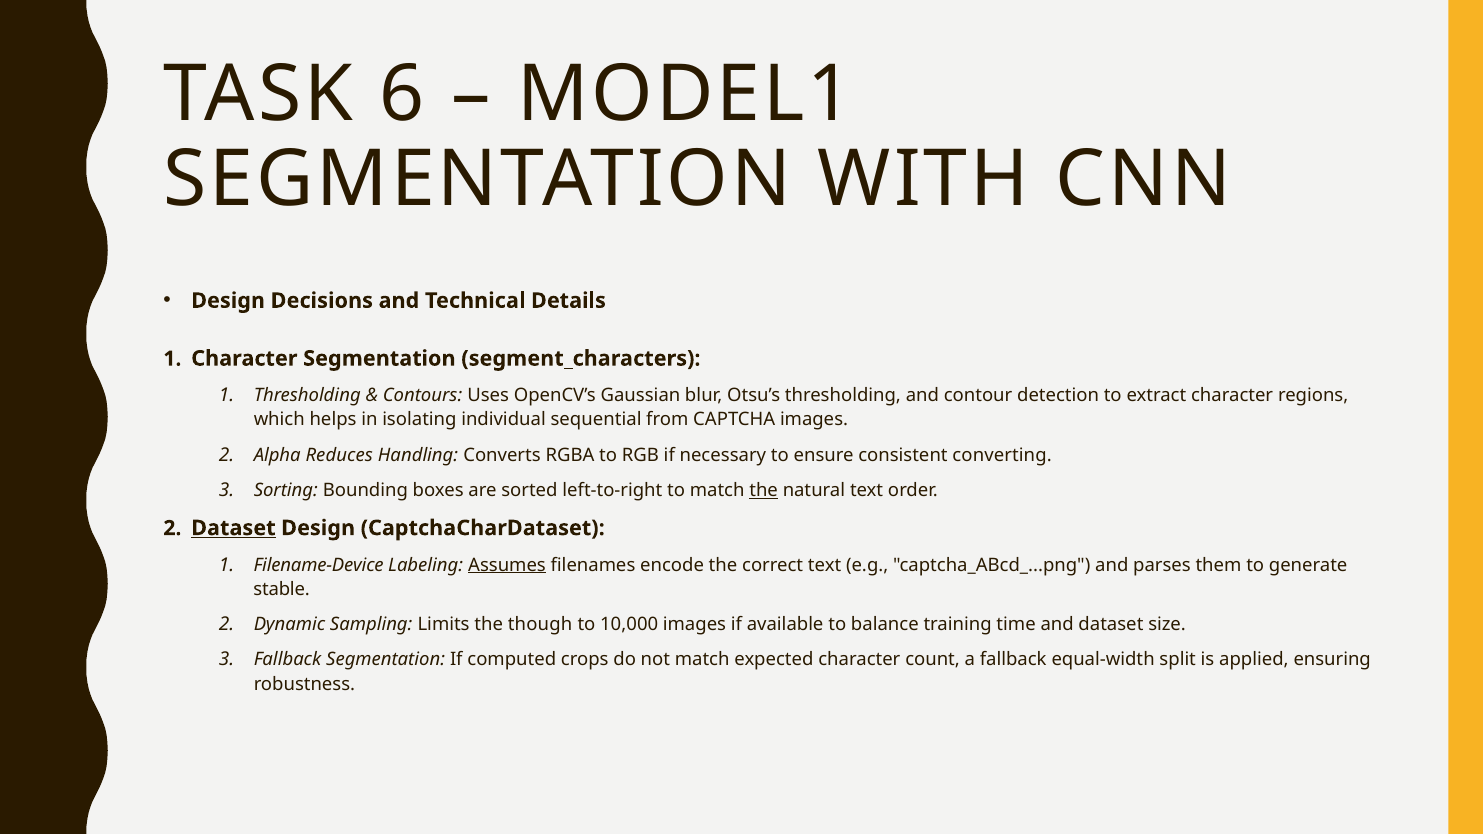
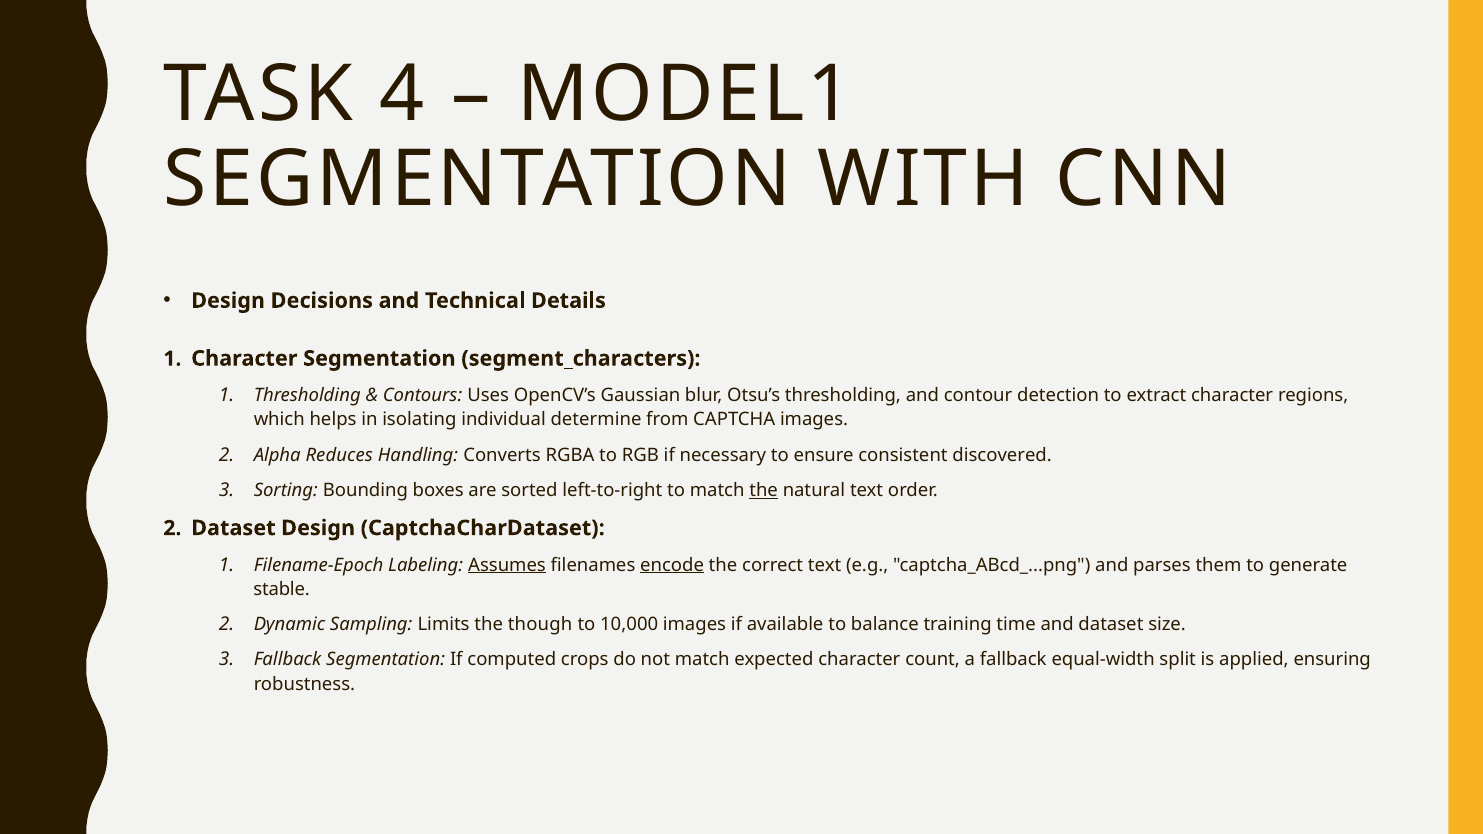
6: 6 -> 4
sequential: sequential -> determine
converting: converting -> discovered
Dataset at (233, 528) underline: present -> none
Filename-Device: Filename-Device -> Filename-Epoch
encode underline: none -> present
